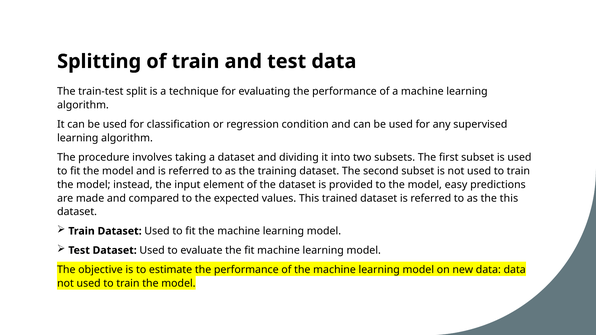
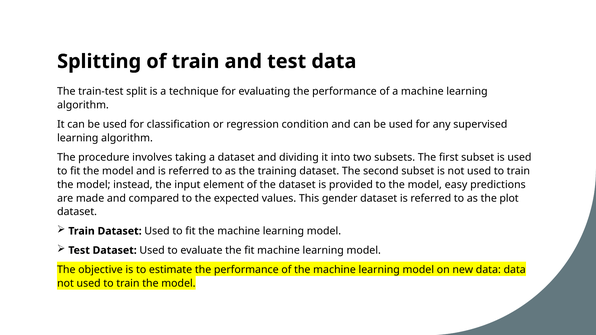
trained: trained -> gender
the this: this -> plot
